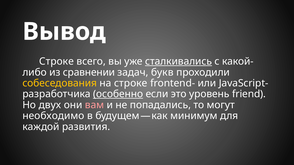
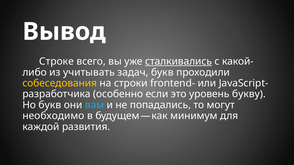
сравнении: сравнении -> учитывать
на строке: строке -> строки
особенно underline: present -> none
friend: friend -> букву
Но двух: двух -> букв
вам colour: pink -> light blue
